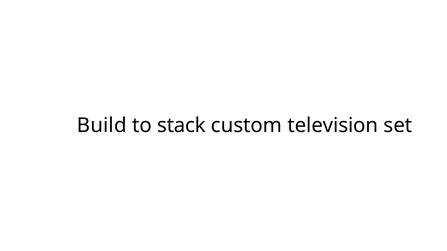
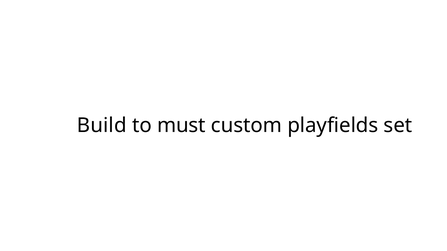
stack: stack -> must
television: television -> playfields
